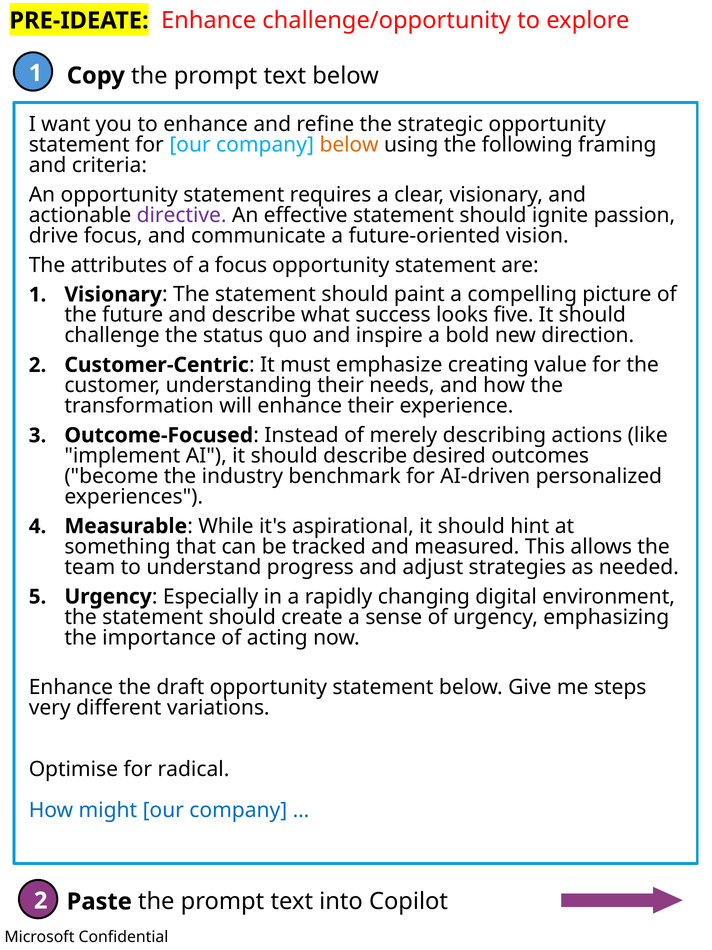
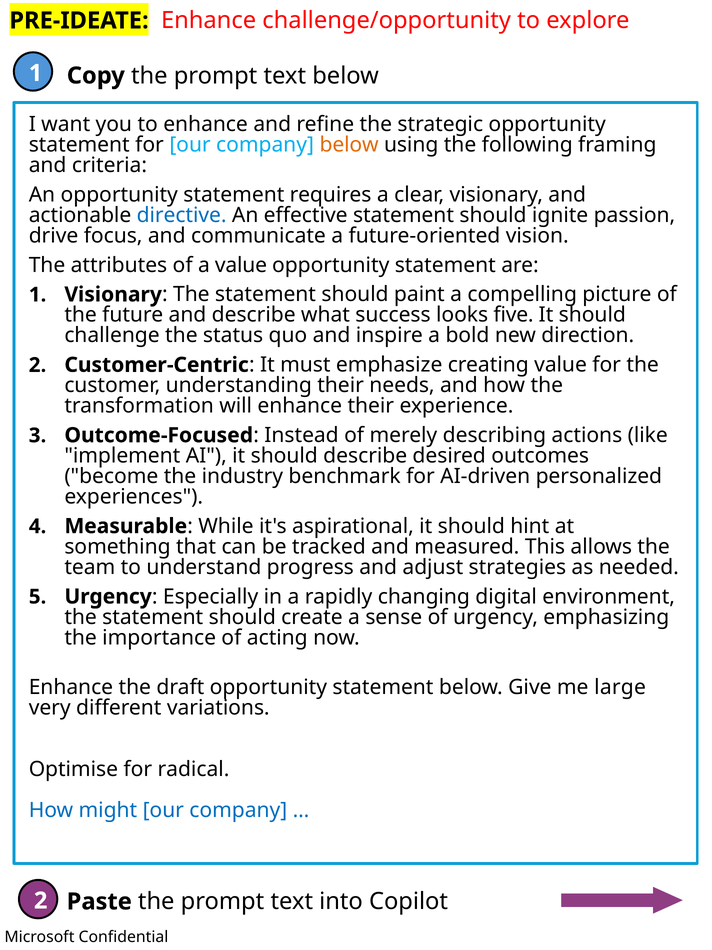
directive colour: purple -> blue
a focus: focus -> value
steps: steps -> large
